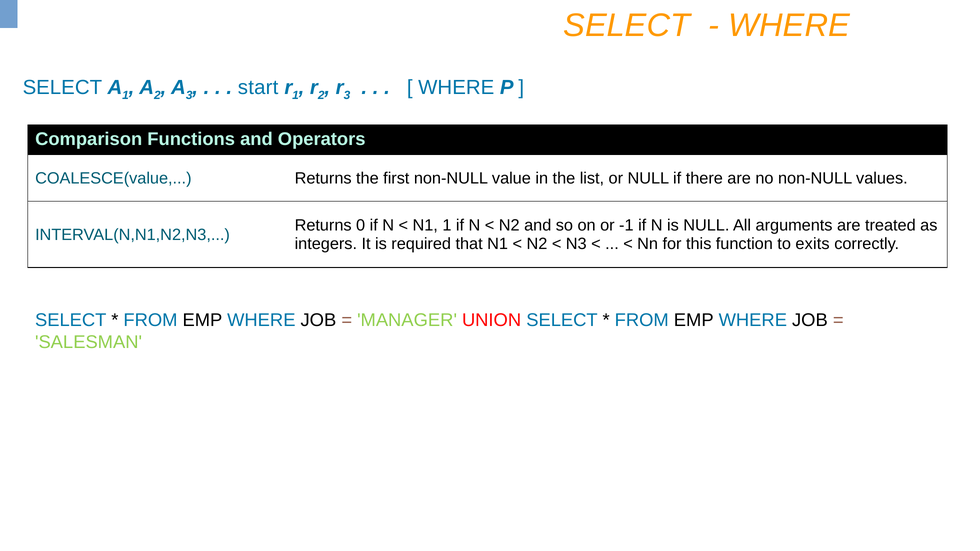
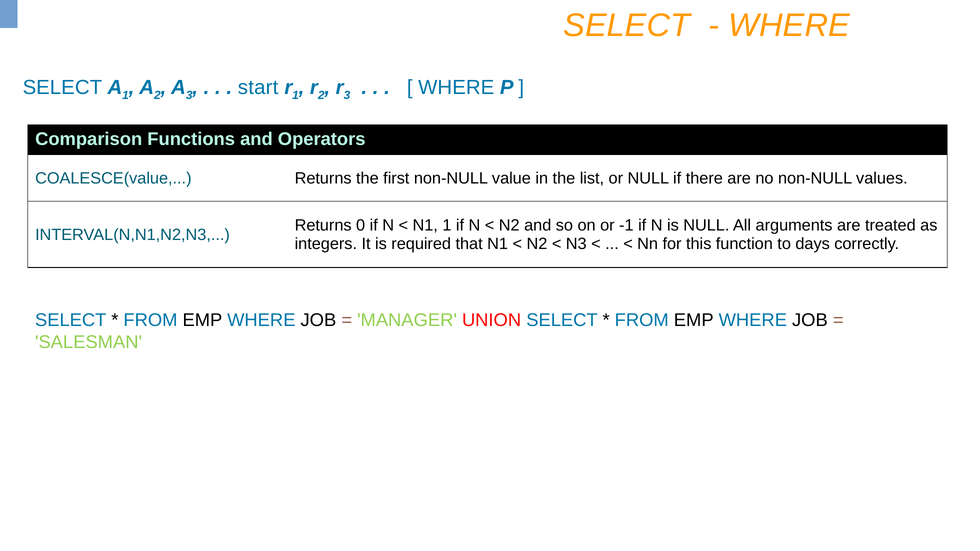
exits: exits -> days
